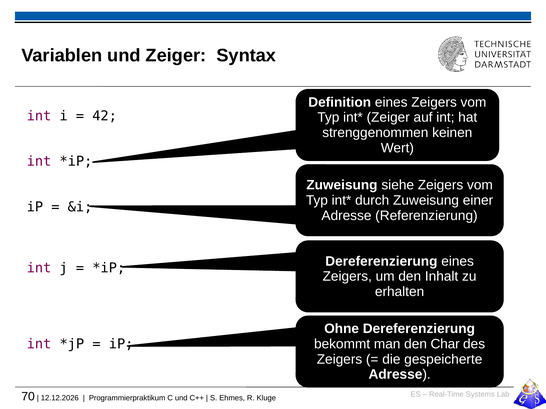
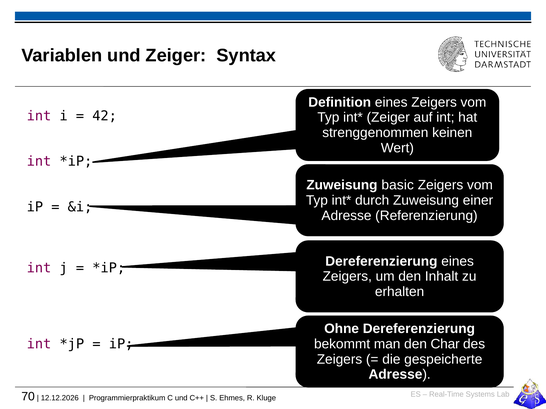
siehe: siehe -> basic
